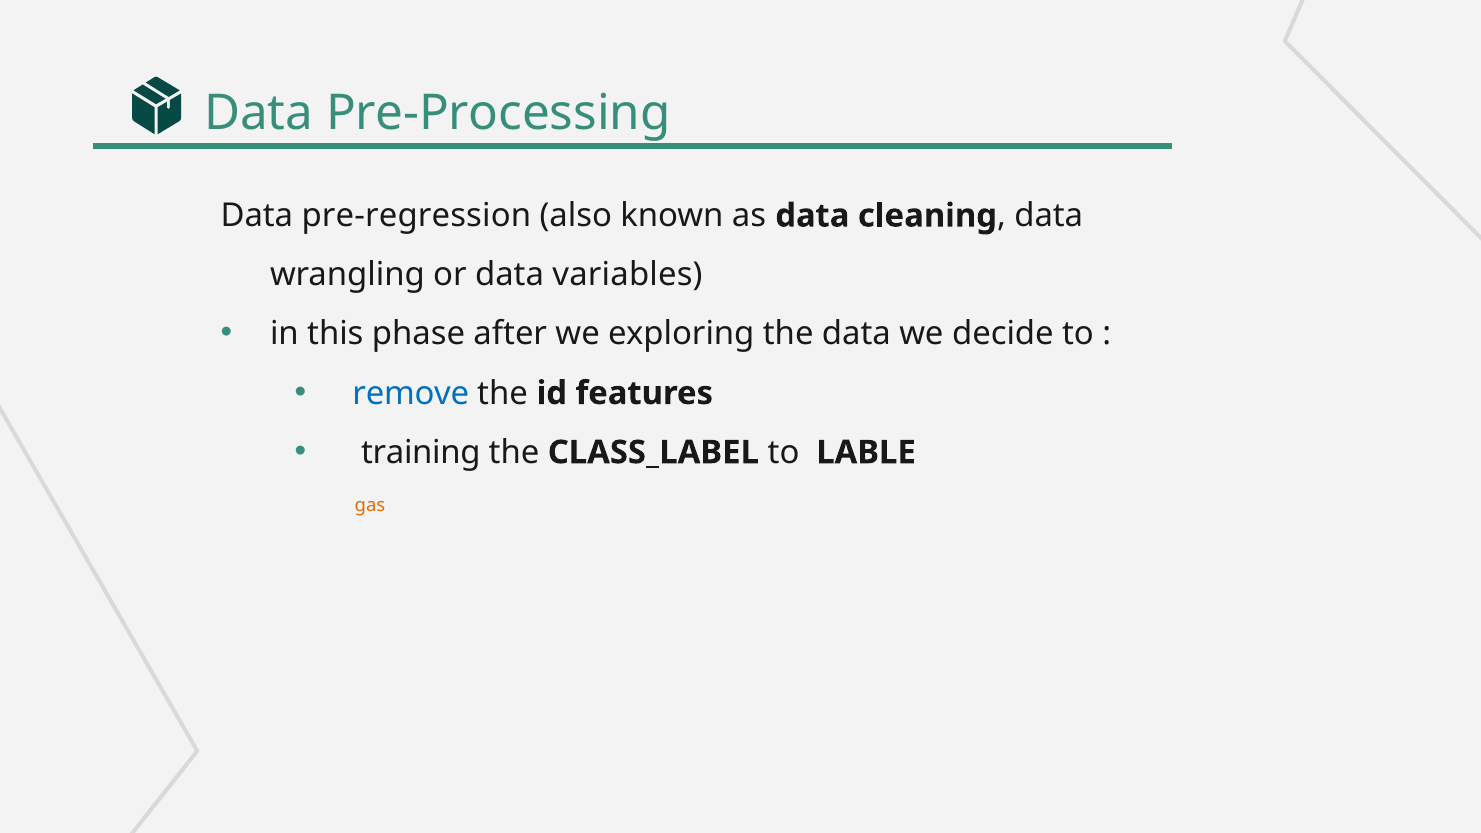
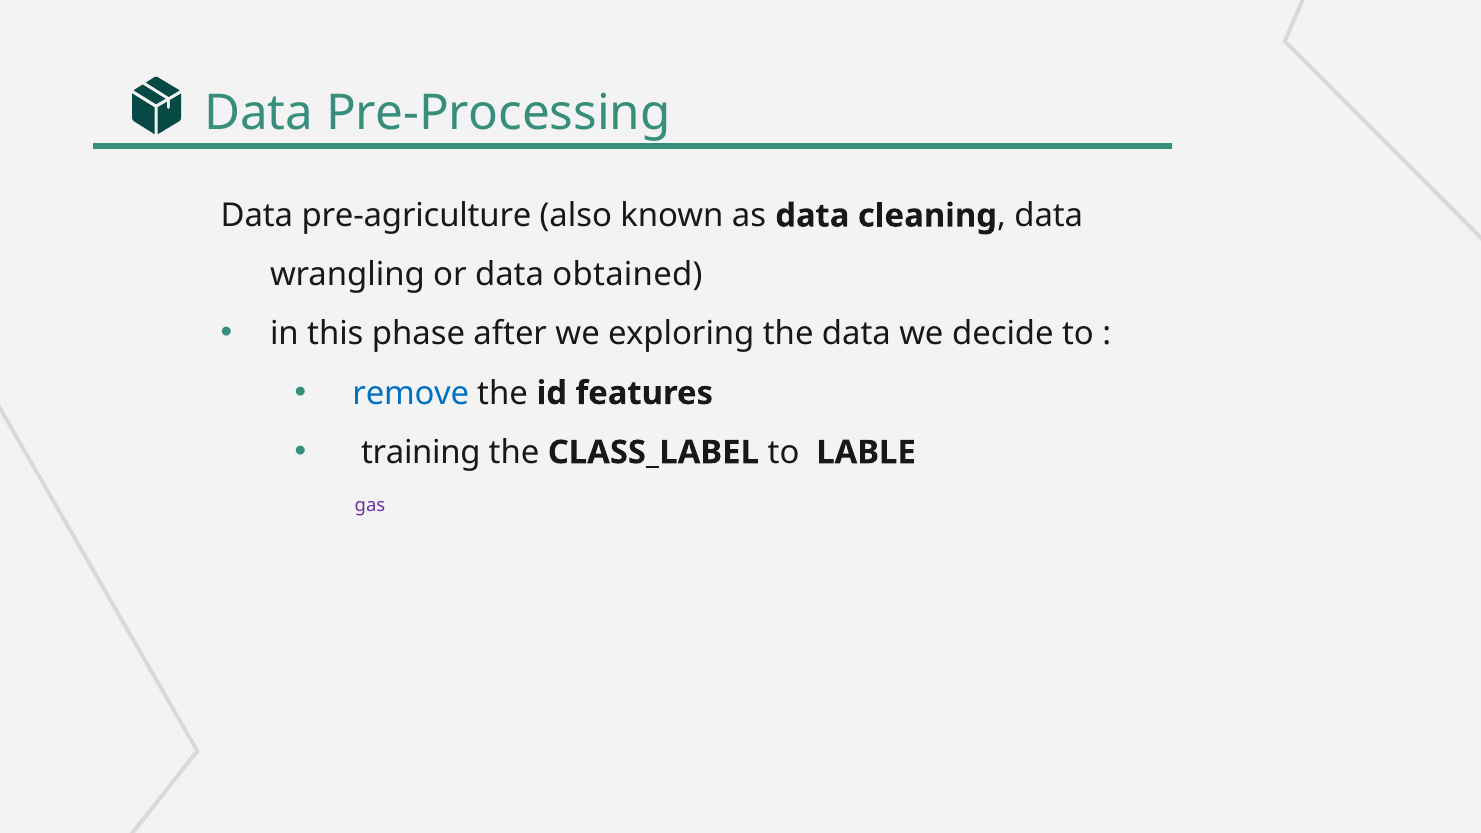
pre-regression: pre-regression -> pre-agriculture
variables: variables -> obtained
gas colour: orange -> purple
